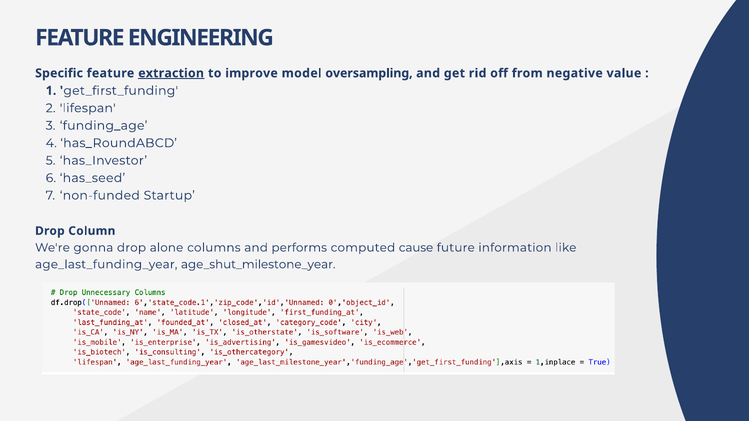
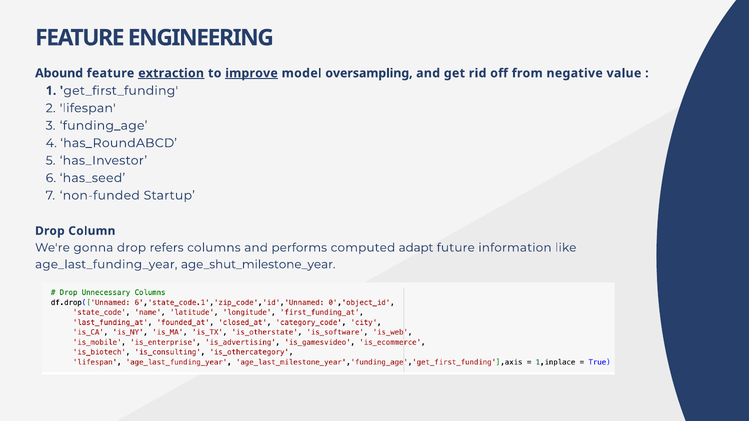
Specific: Specific -> Abound
improve underline: none -> present
alone: alone -> refers
cause: cause -> adapt
